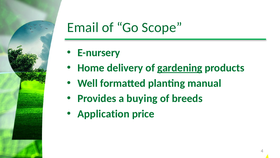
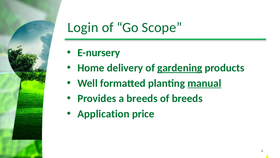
Email: Email -> Login
manual underline: none -> present
a buying: buying -> breeds
